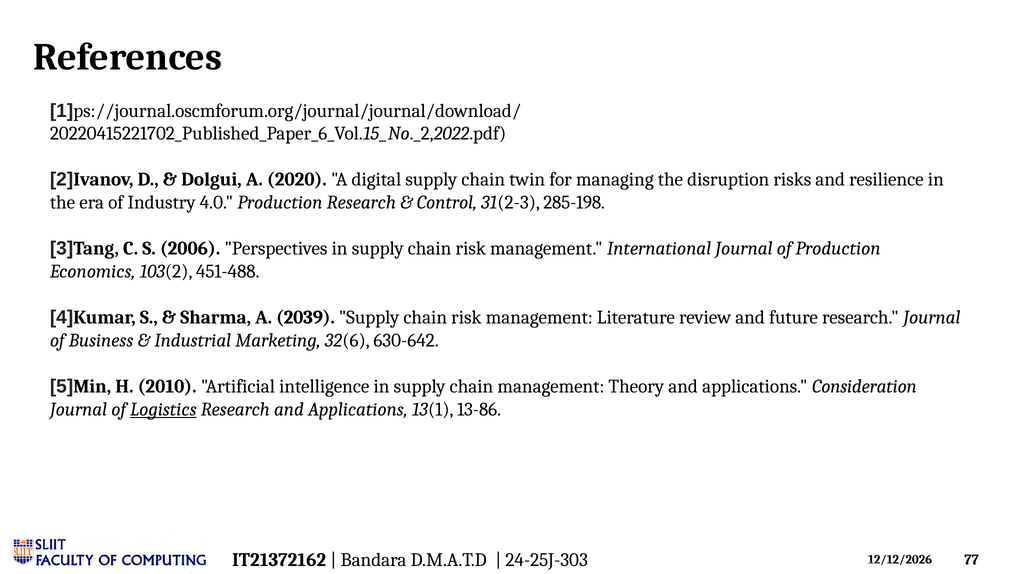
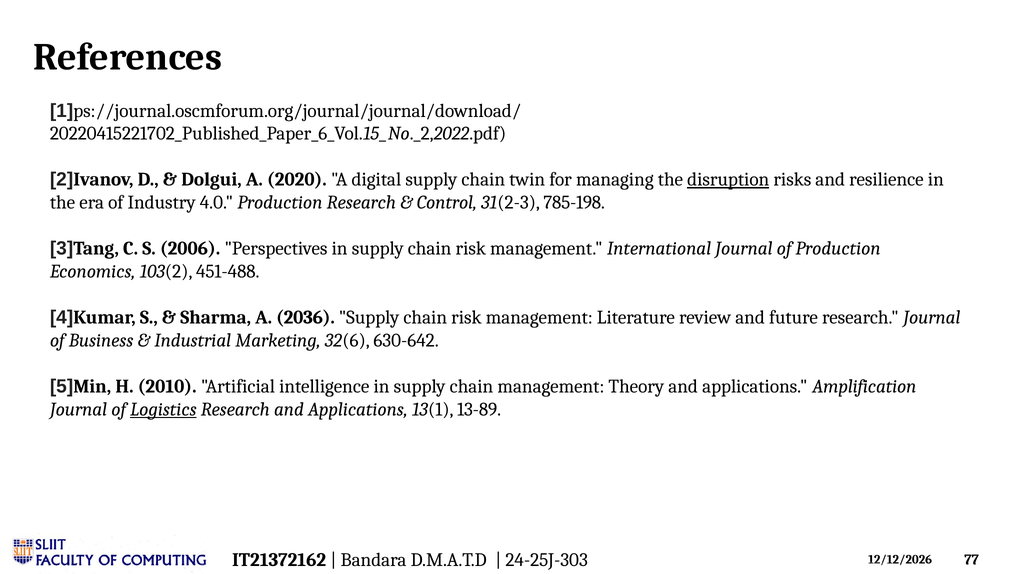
disruption underline: none -> present
285-198: 285-198 -> 785-198
2039: 2039 -> 2036
Consideration: Consideration -> Amplification
13-86: 13-86 -> 13-89
